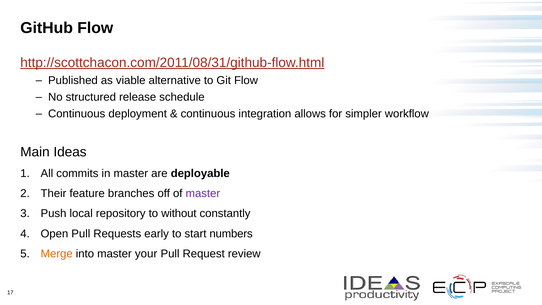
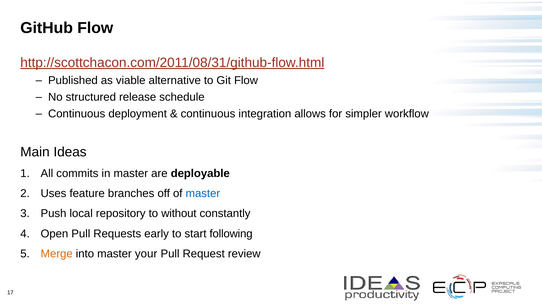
Their: Their -> Uses
master at (203, 193) colour: purple -> blue
numbers: numbers -> following
